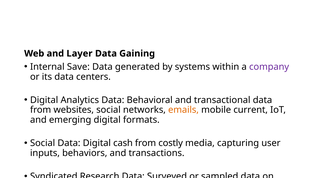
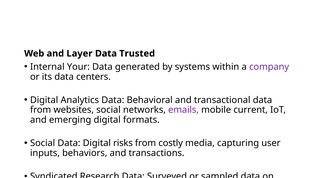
Gaining: Gaining -> Trusted
Save: Save -> Your
emails colour: orange -> purple
Digital cash: cash -> risks
